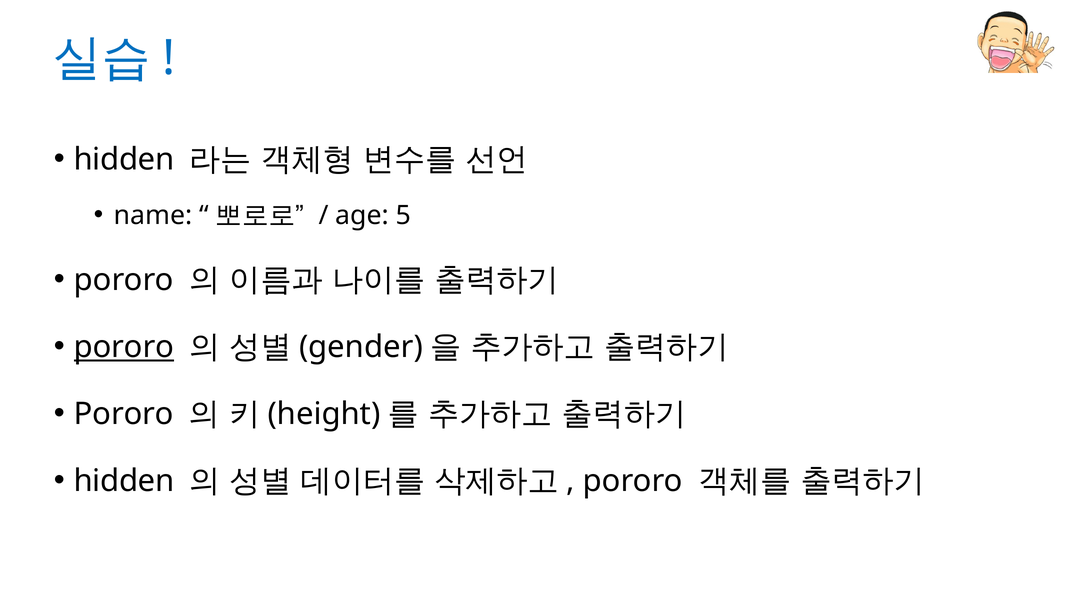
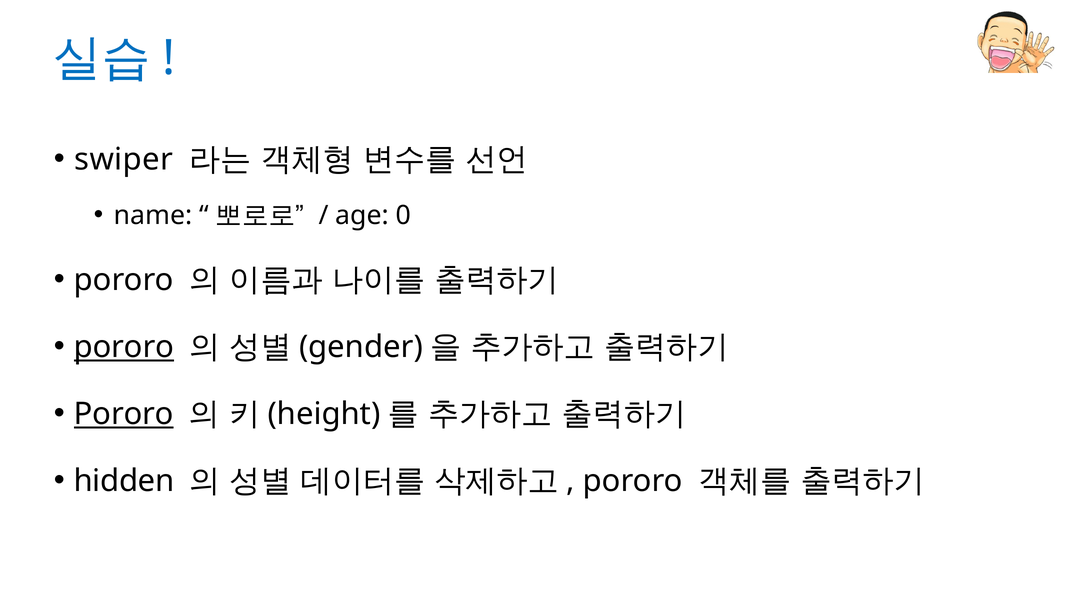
hidden at (124, 160): hidden -> swiper
5: 5 -> 0
Pororo at (124, 414) underline: none -> present
